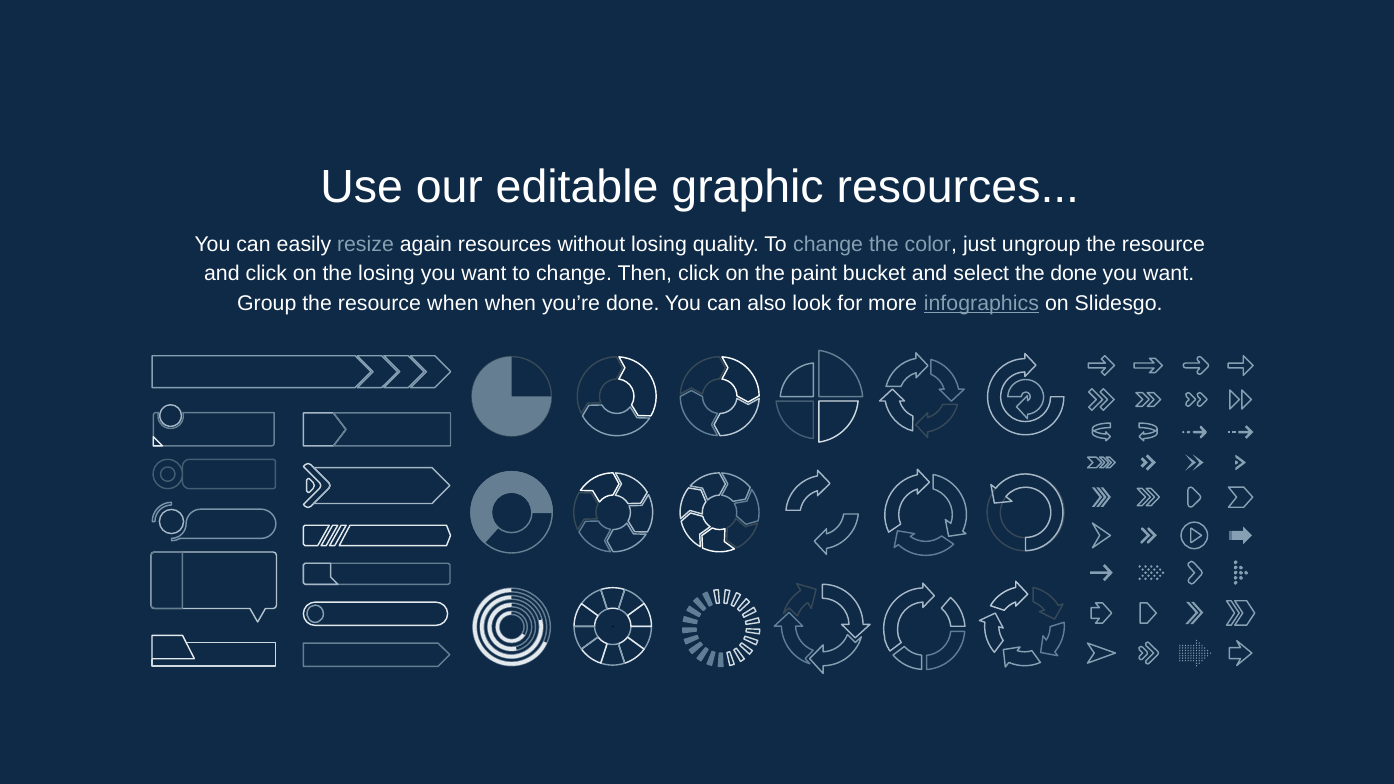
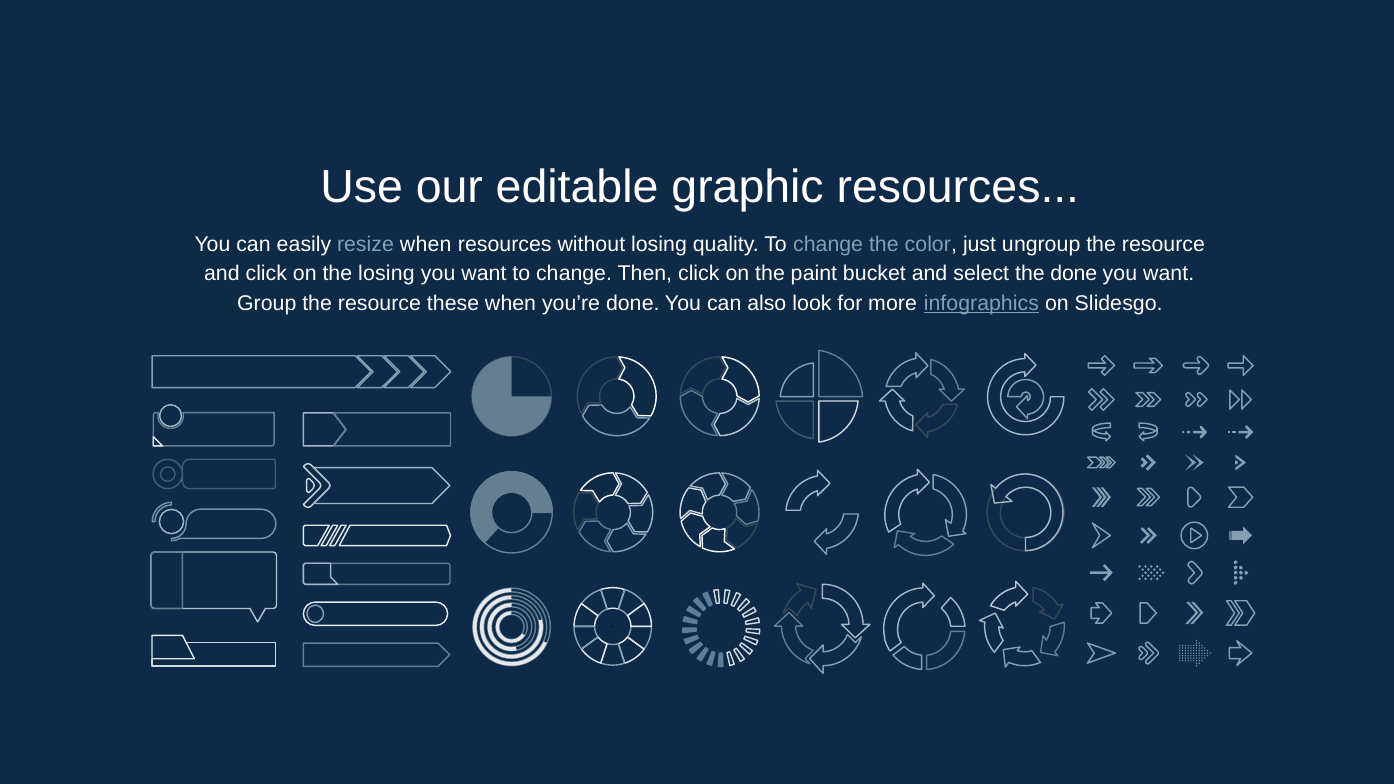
resize again: again -> when
resource when: when -> these
